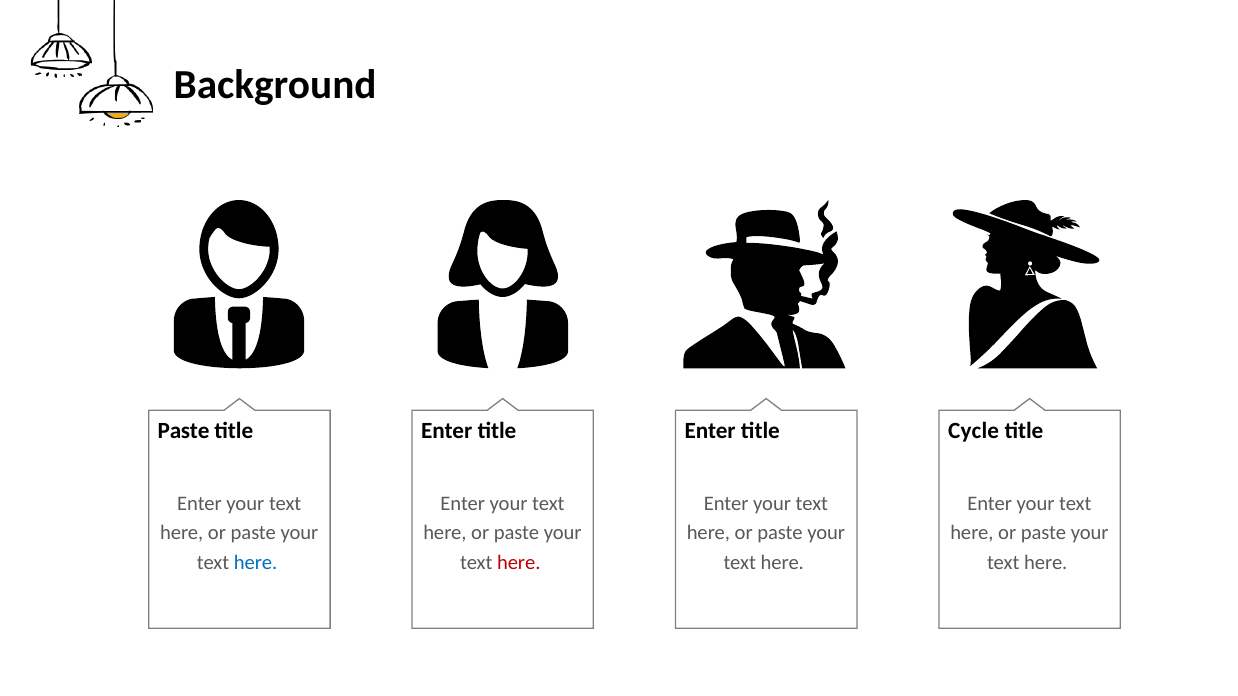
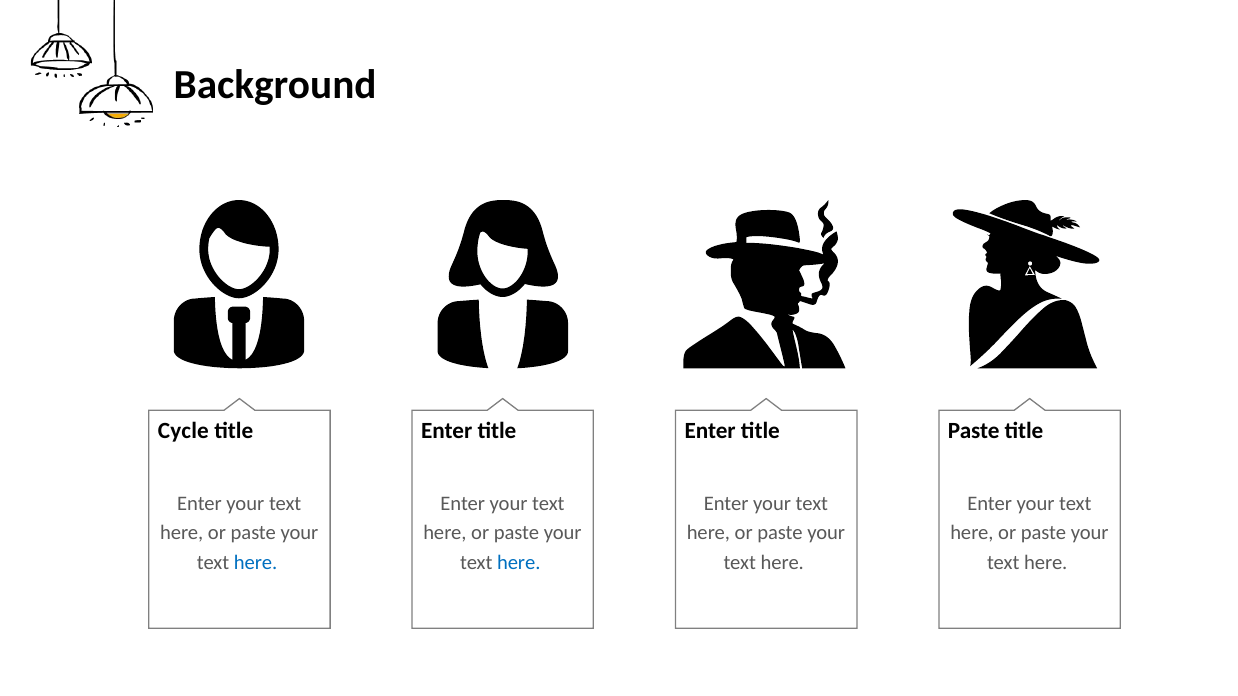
Paste at (184, 432): Paste -> Cycle
Cycle at (974, 432): Cycle -> Paste
here at (519, 563) colour: red -> blue
